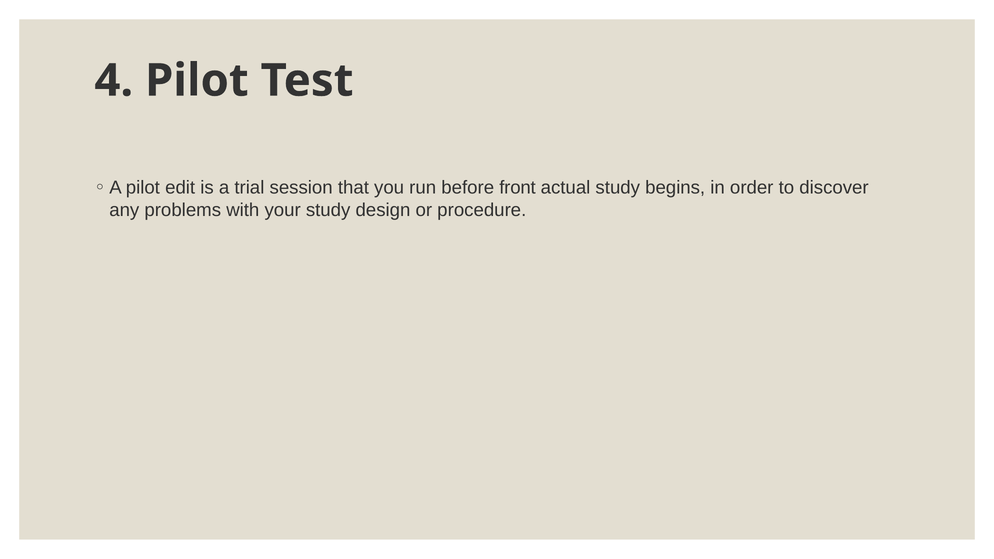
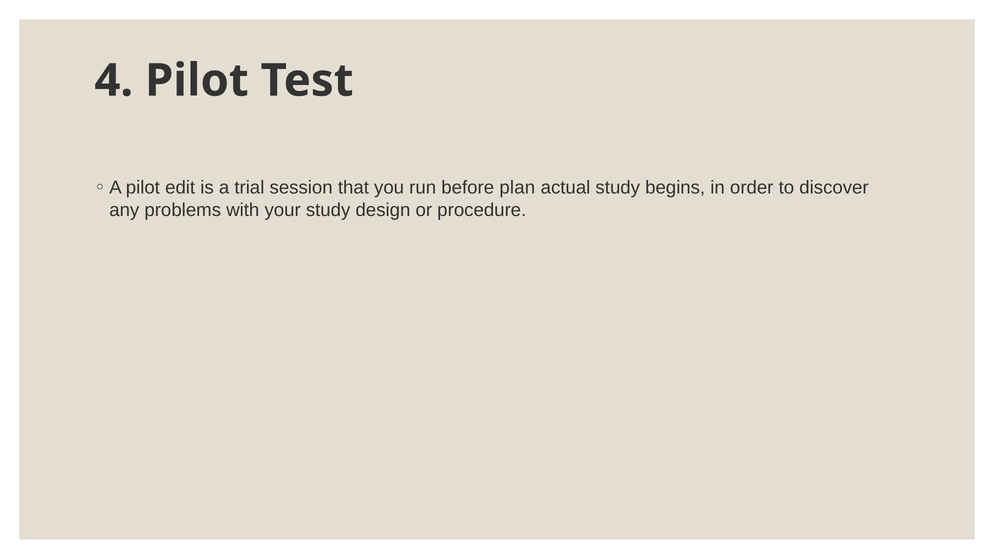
front: front -> plan
